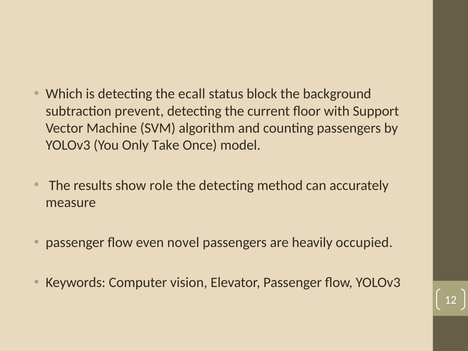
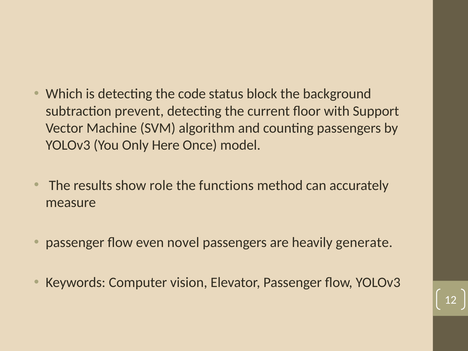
ecall: ecall -> code
Take: Take -> Here
the detecting: detecting -> functions
occupied: occupied -> generate
